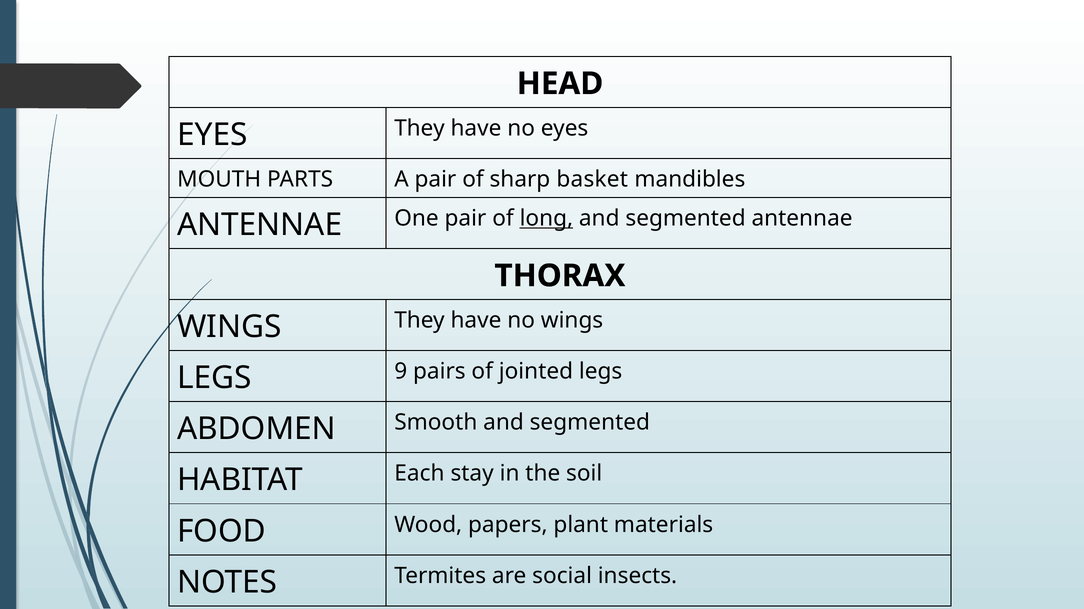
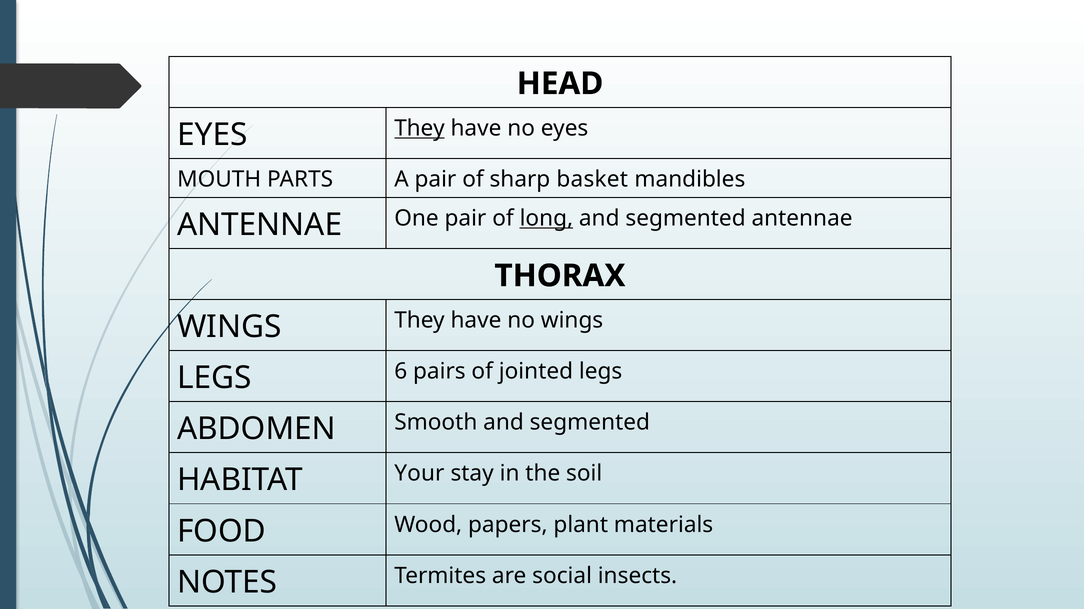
They at (420, 128) underline: none -> present
9: 9 -> 6
Each: Each -> Your
